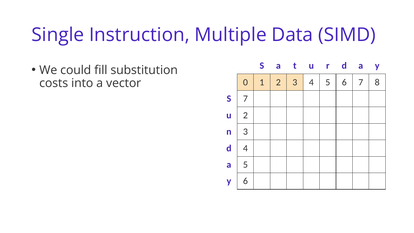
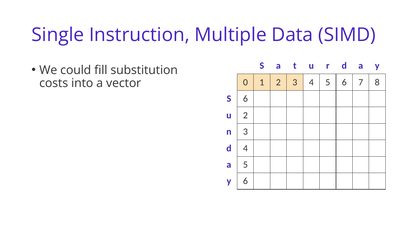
S 7: 7 -> 6
